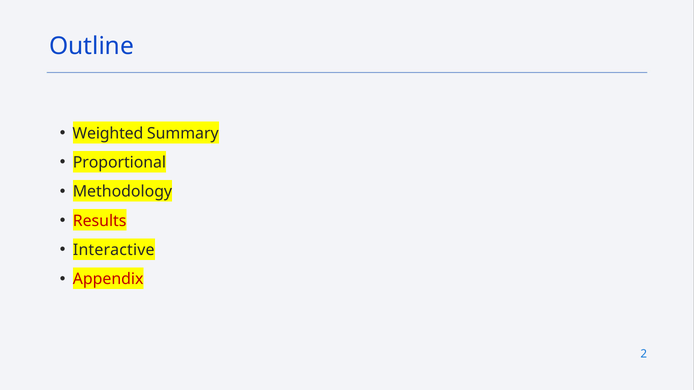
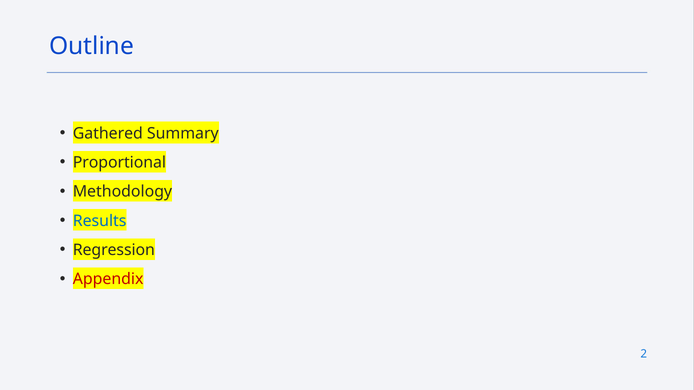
Weighted: Weighted -> Gathered
Results colour: red -> blue
Interactive: Interactive -> Regression
